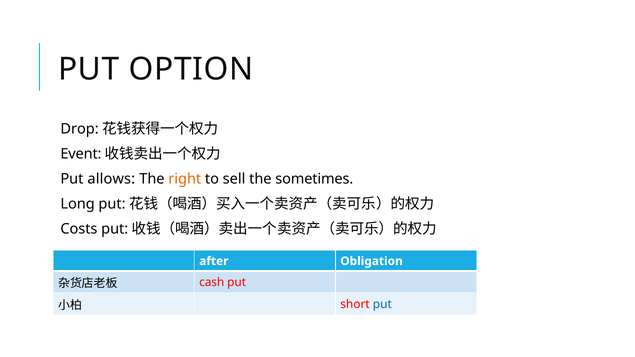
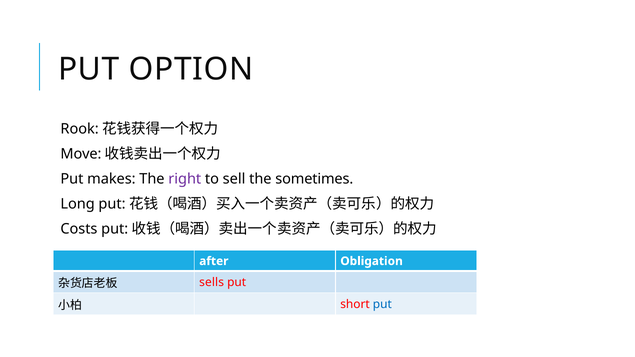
Drop: Drop -> Rook
Event: Event -> Move
allows: allows -> makes
right colour: orange -> purple
cash: cash -> sells
